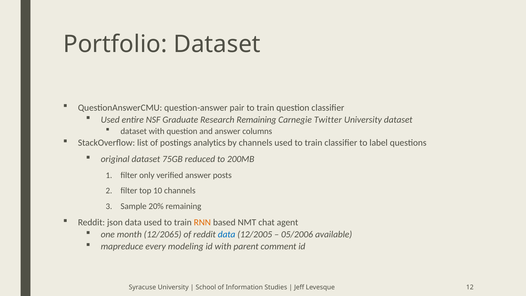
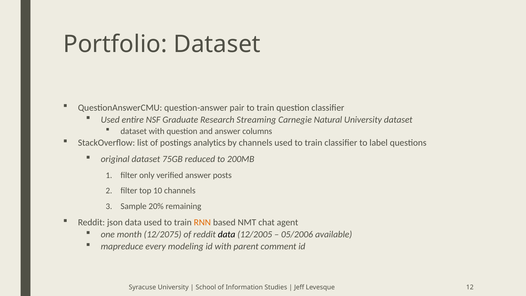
Research Remaining: Remaining -> Streaming
Twitter: Twitter -> Natural
12/2065: 12/2065 -> 12/2075
data at (227, 234) colour: blue -> black
